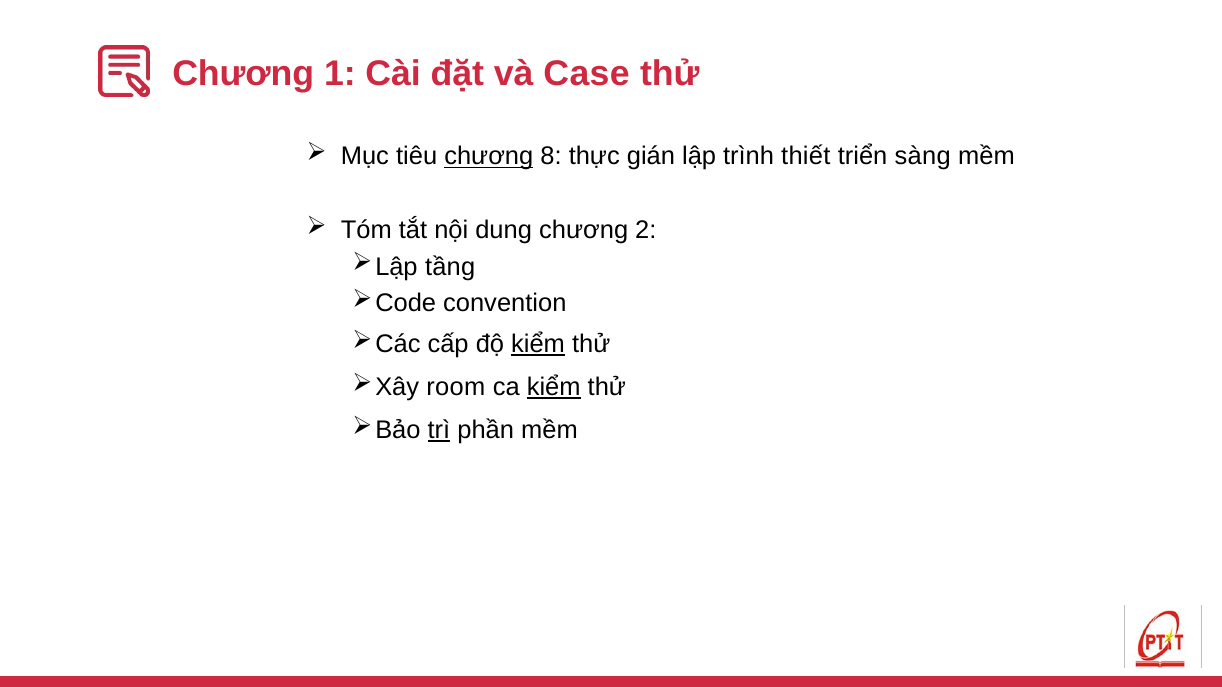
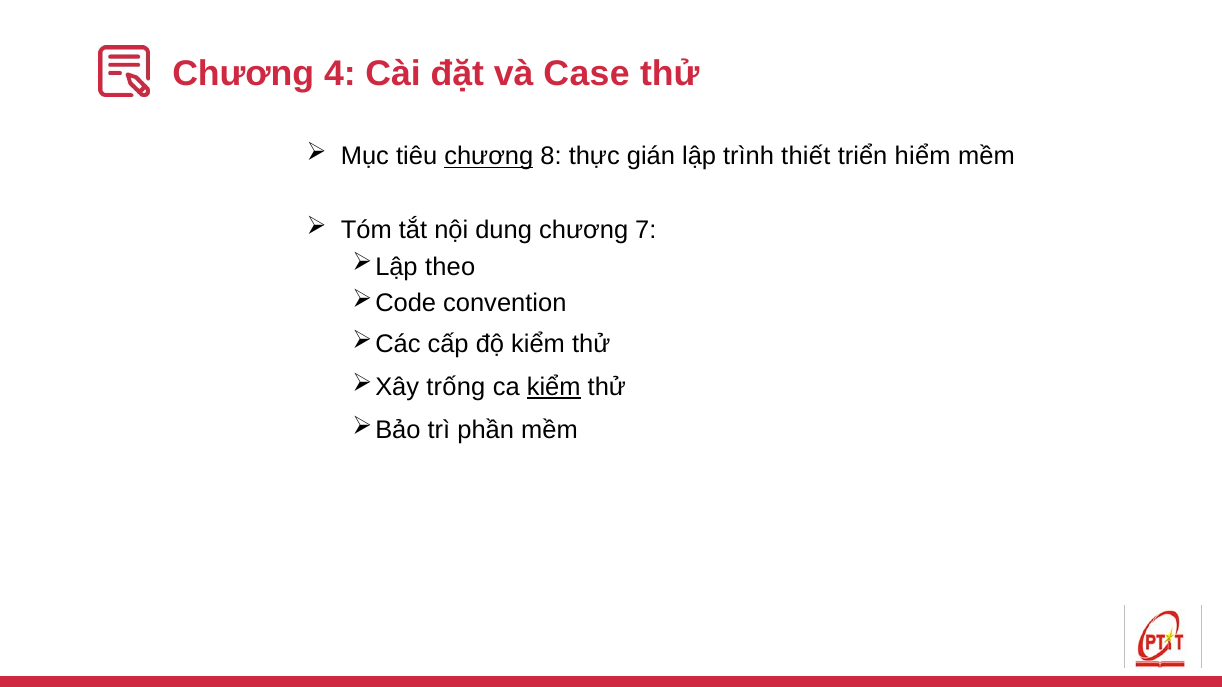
1: 1 -> 4
sàng: sàng -> hiểm
2: 2 -> 7
tầng: tầng -> theo
kiểm at (538, 344) underline: present -> none
room: room -> trống
trì underline: present -> none
